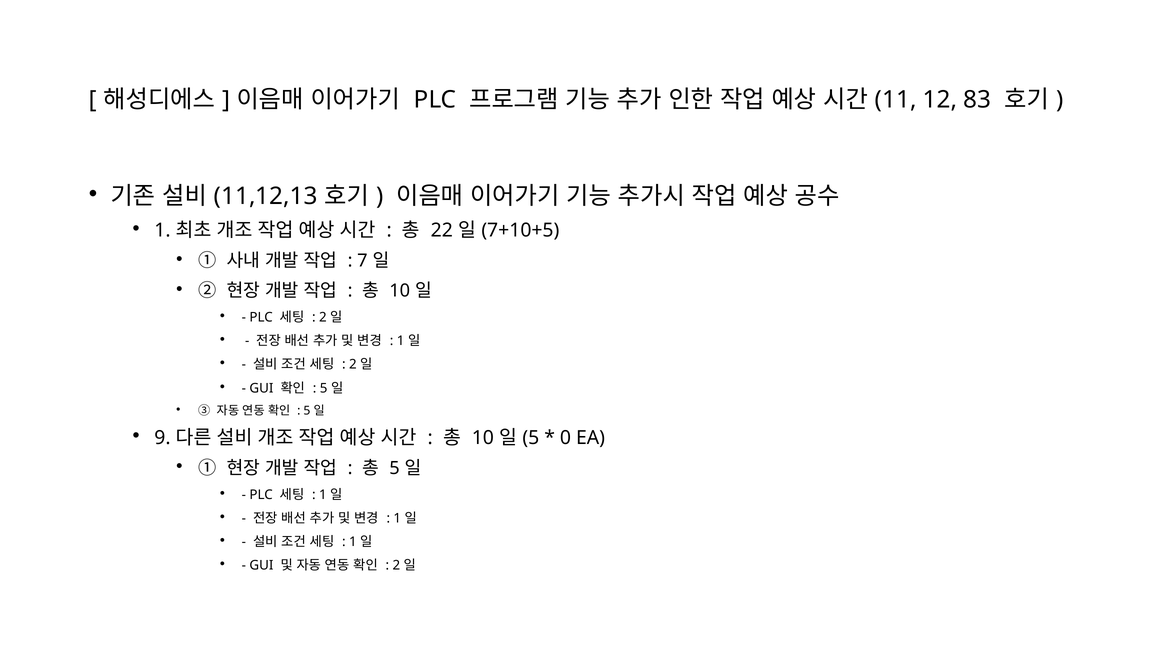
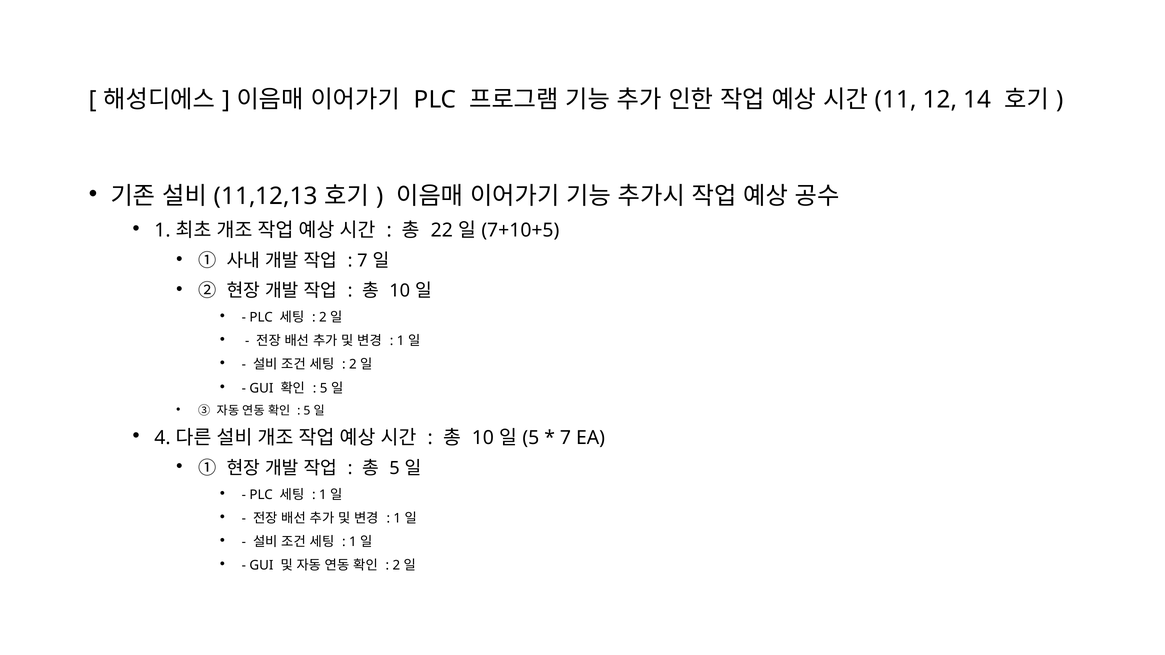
83: 83 -> 14
9: 9 -> 4
0 at (566, 438): 0 -> 7
